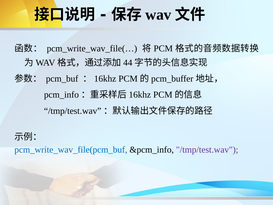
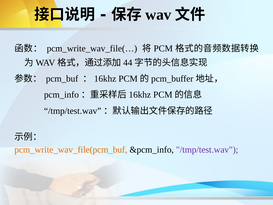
pcm_write_wav_file(pcm_buf colour: blue -> orange
